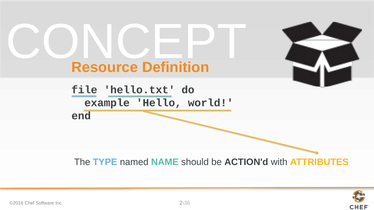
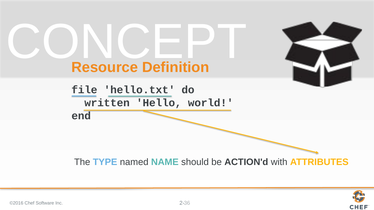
example: example -> written
